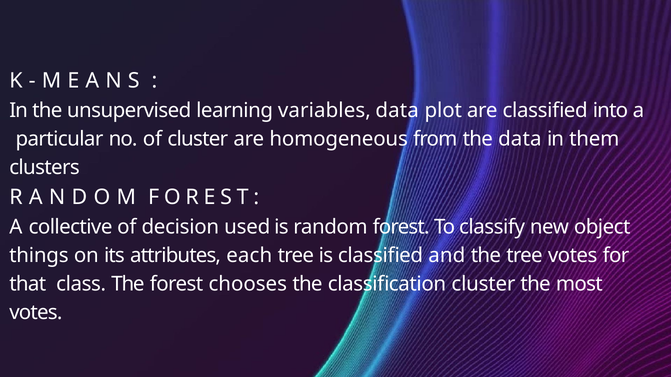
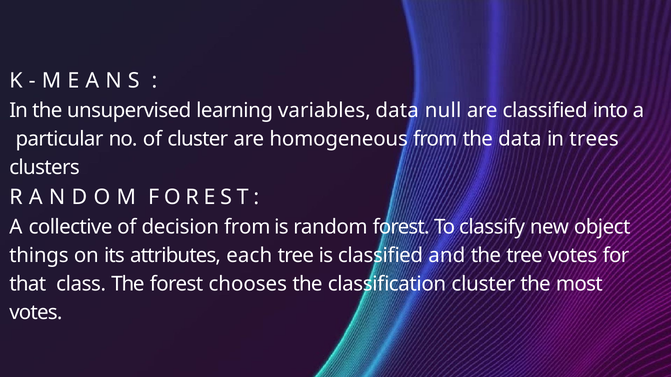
plot: plot -> null
them: them -> trees
decision used: used -> from
